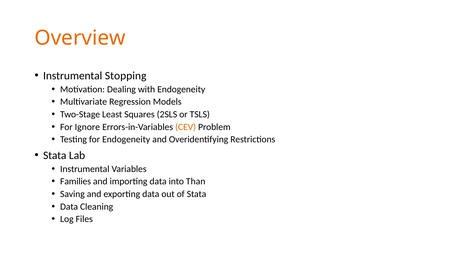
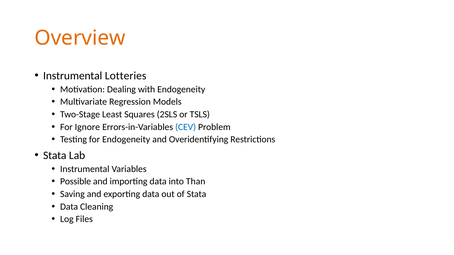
Stopping: Stopping -> Lotteries
CEV colour: orange -> blue
Families: Families -> Possible
